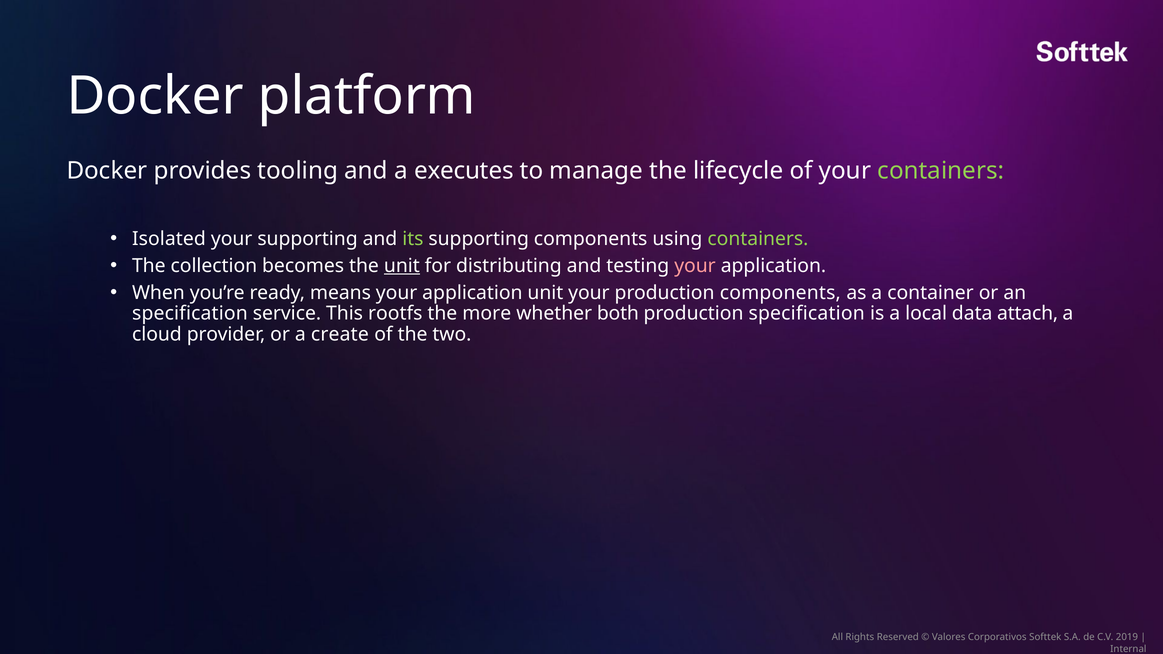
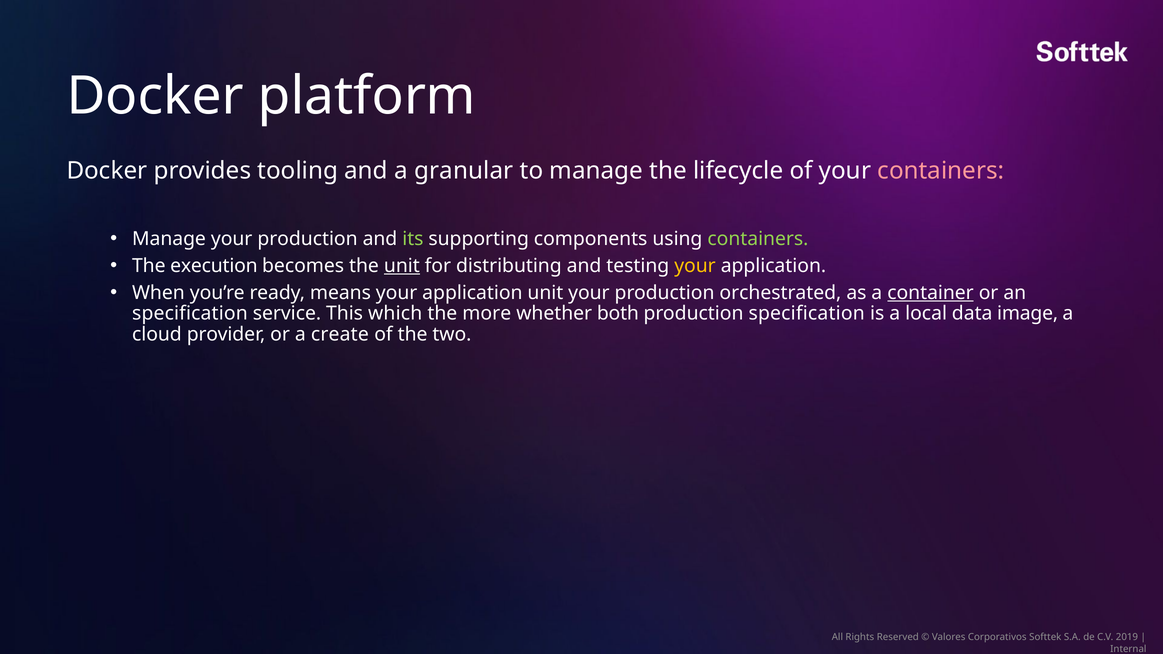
executes: executes -> granular
containers at (941, 171) colour: light green -> pink
Isolated at (169, 239): Isolated -> Manage
supporting at (308, 239): supporting -> production
collection: collection -> execution
your at (695, 266) colour: pink -> yellow
production components: components -> orchestrated
container underline: none -> present
rootfs: rootfs -> which
attach: attach -> image
